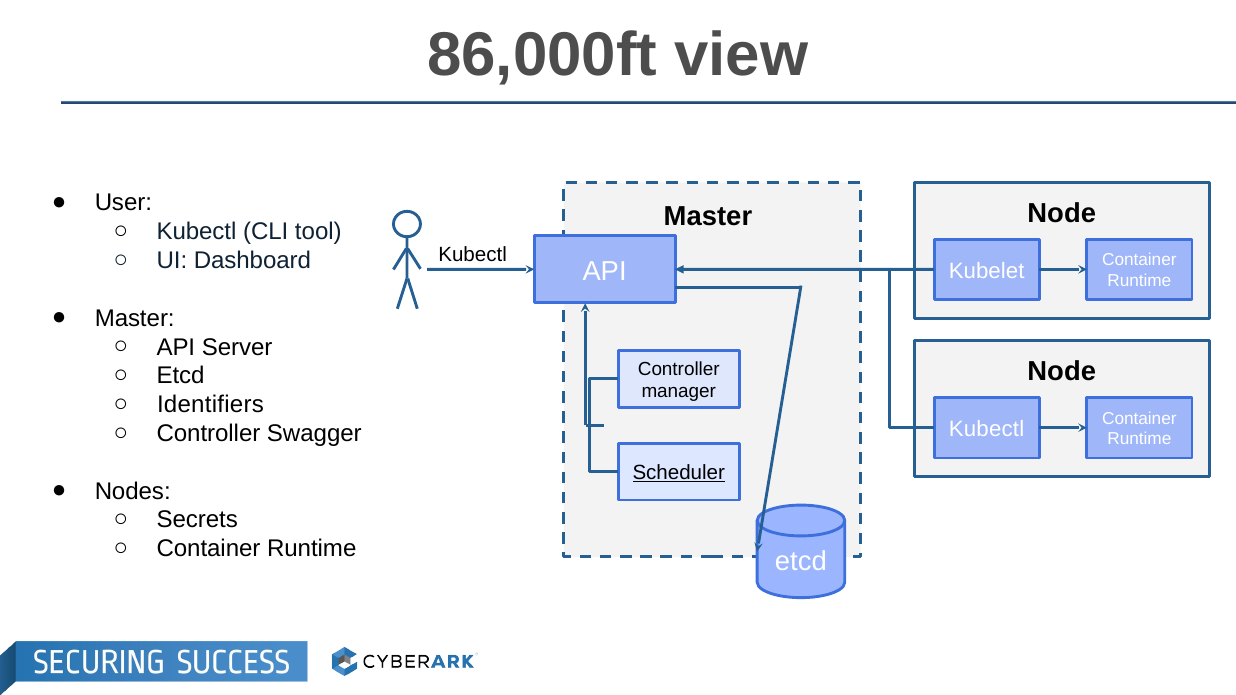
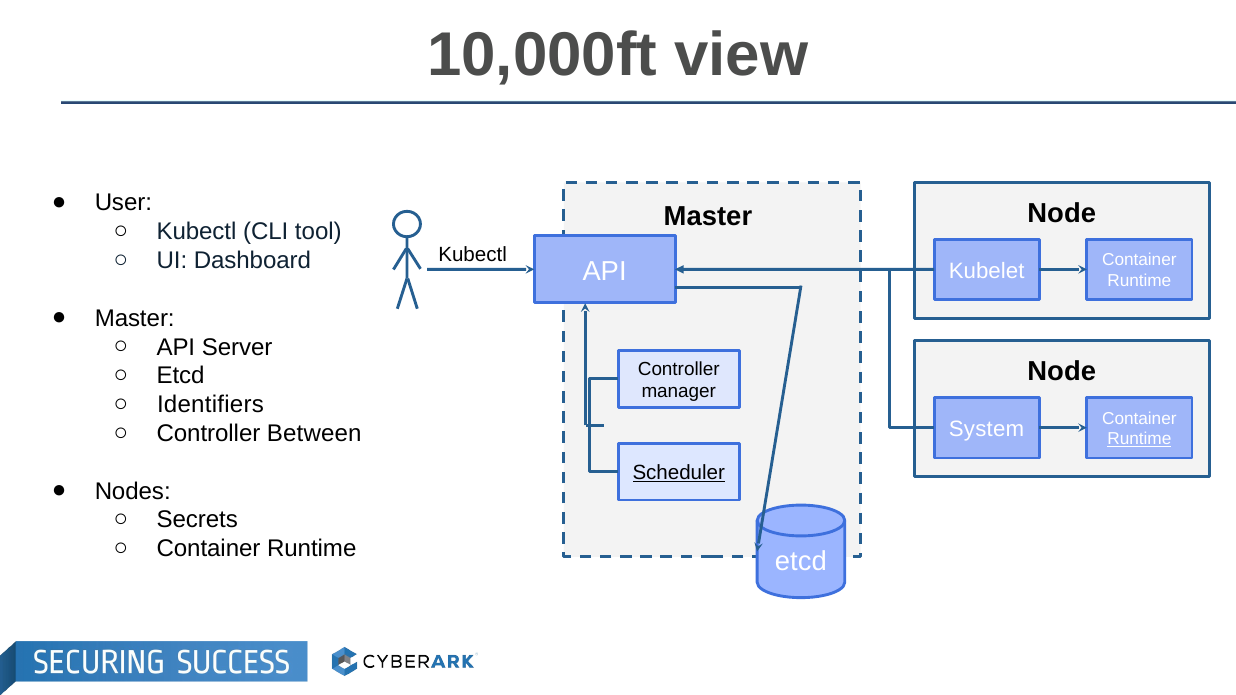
86,000ft: 86,000ft -> 10,000ft
Kubectl at (987, 429): Kubectl -> System
Swagger: Swagger -> Between
Runtime at (1139, 439) underline: none -> present
